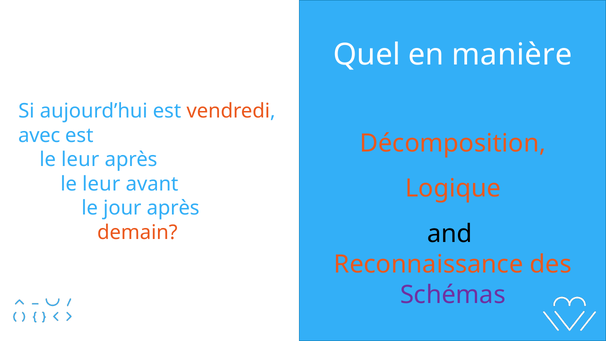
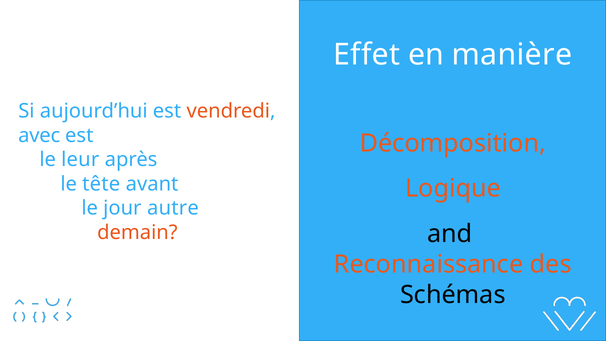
Quel: Quel -> Effet
leur at (101, 184): leur -> tête
jour après: après -> autre
Schémas colour: purple -> black
